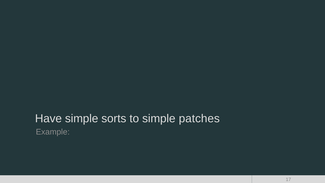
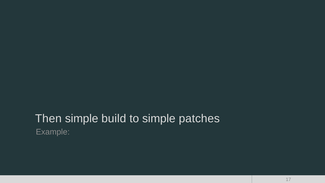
Have: Have -> Then
sorts: sorts -> build
